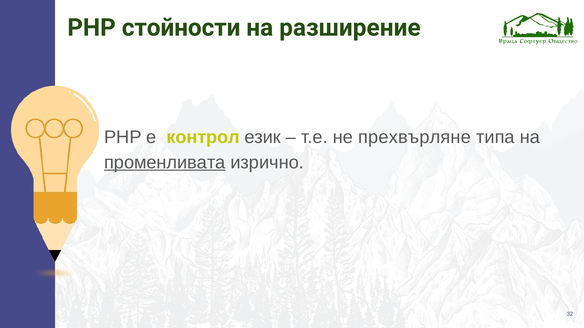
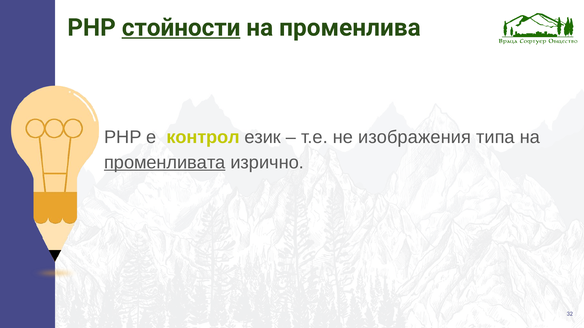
стойности underline: none -> present
разширение: разширение -> променлива
прехвърляне: прехвърляне -> изображения
